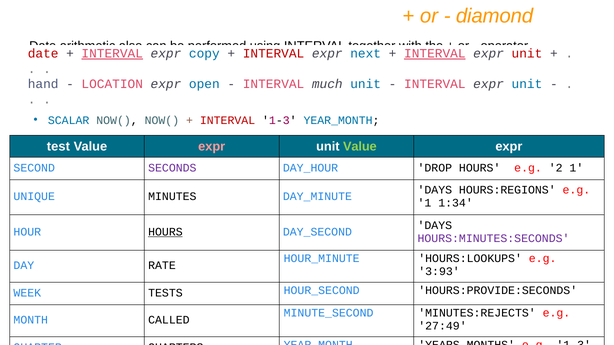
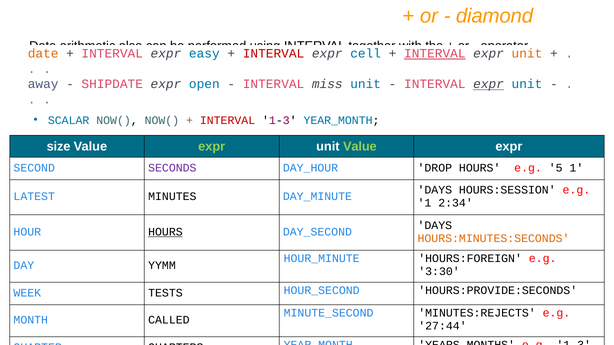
date at (43, 54) colour: red -> orange
INTERVAL at (112, 54) underline: present -> none
copy: copy -> easy
next: next -> cell
unit at (527, 54) colour: red -> orange
hand: hand -> away
LOCATION: LOCATION -> SHIPDATE
much: much -> miss
expr at (489, 84) underline: none -> present
test: test -> size
expr at (212, 147) colour: pink -> light green
2: 2 -> 5
HOURS:REGIONS: HOURS:REGIONS -> HOURS:SESSION
UNIQUE: UNIQUE -> LATEST
1:34: 1:34 -> 2:34
HOURS:MINUTES:SECONDS colour: purple -> orange
HOURS:LOOKUPS: HOURS:LOOKUPS -> HOURS:FOREIGN
RATE: RATE -> YYMM
3:93: 3:93 -> 3:30
27:49: 27:49 -> 27:44
